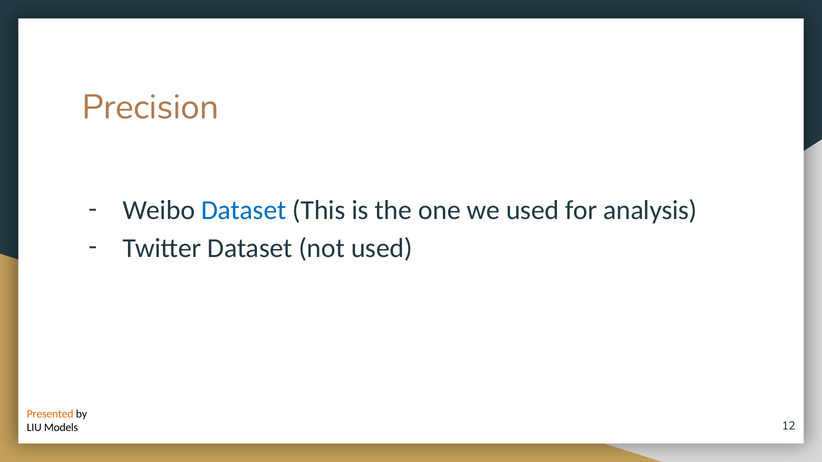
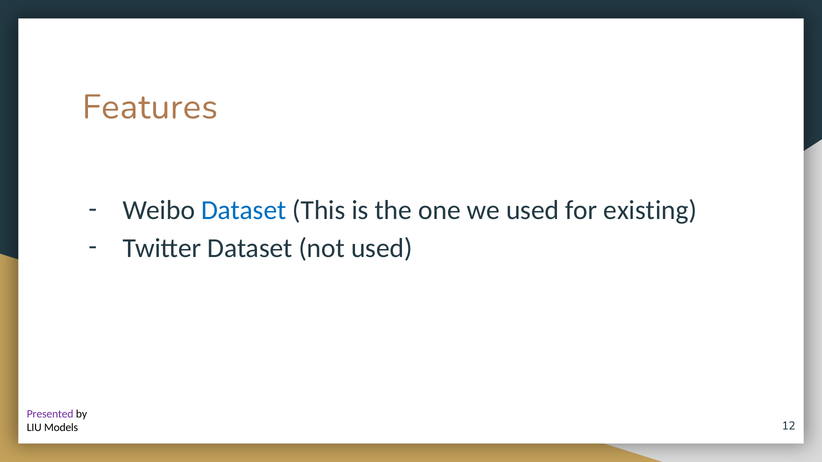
Precision: Precision -> Features
analysis: analysis -> existing
Presented colour: orange -> purple
